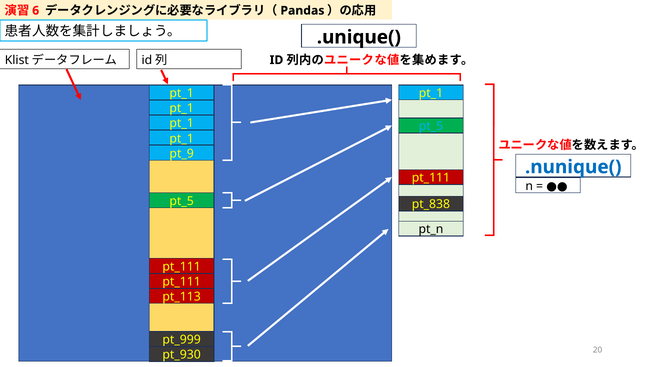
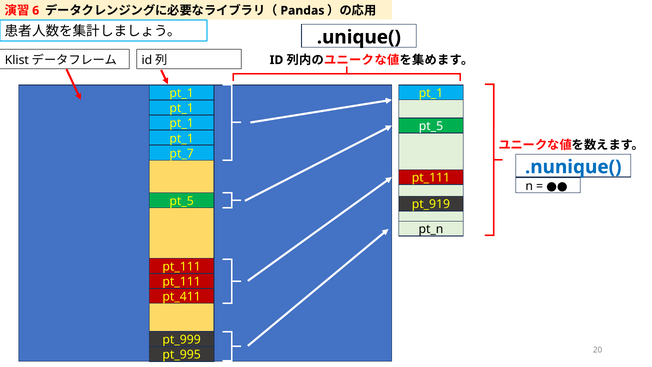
pt_5 at (431, 126) colour: light blue -> white
pt_9: pt_9 -> pt_7
pt_838: pt_838 -> pt_919
pt_113: pt_113 -> pt_411
pt_930: pt_930 -> pt_995
